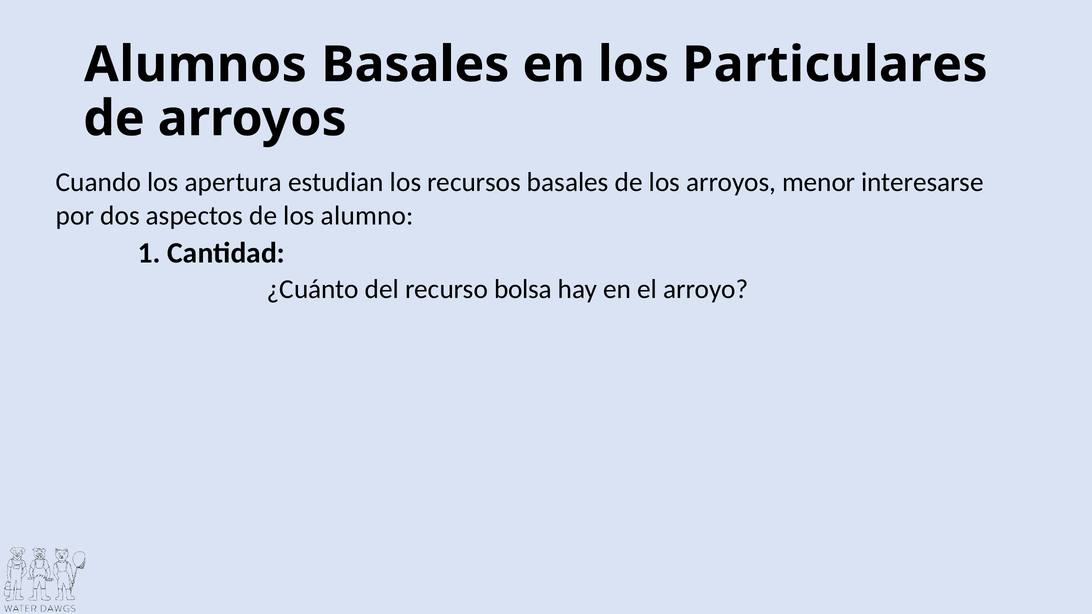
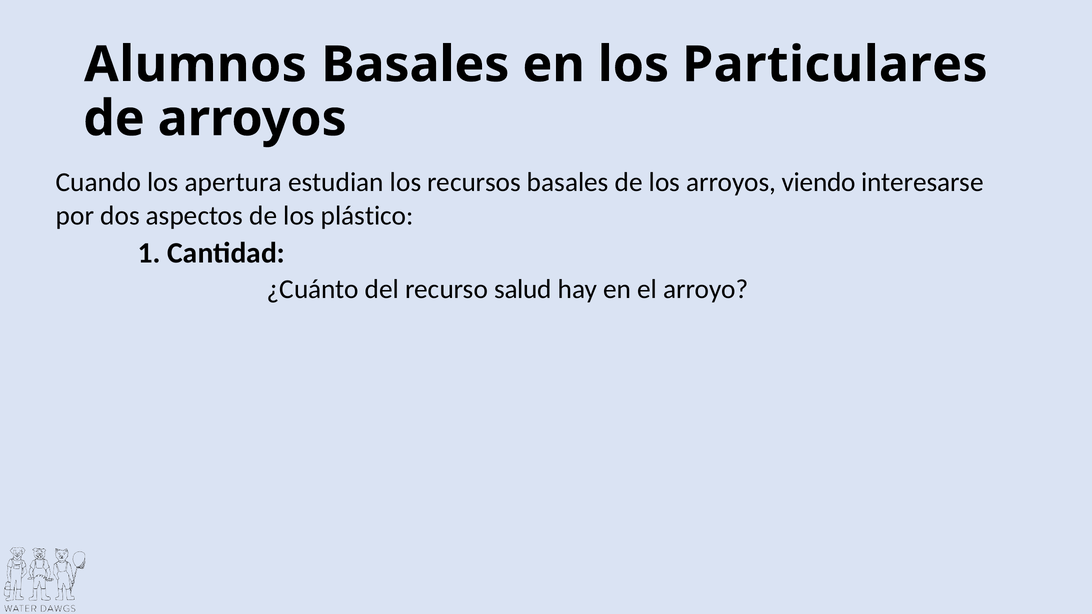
menor: menor -> viendo
alumno: alumno -> plástico
bolsa: bolsa -> salud
